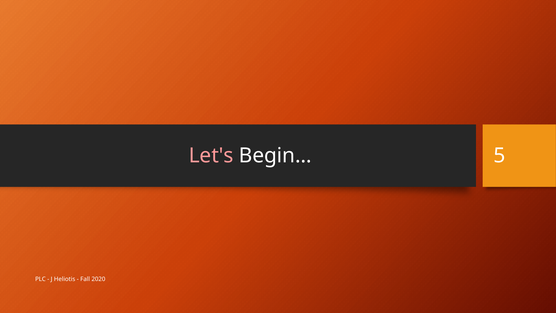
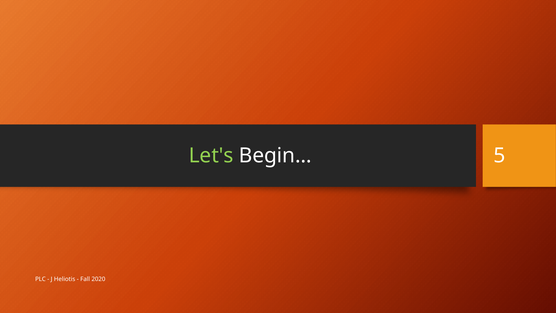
Let's colour: pink -> light green
